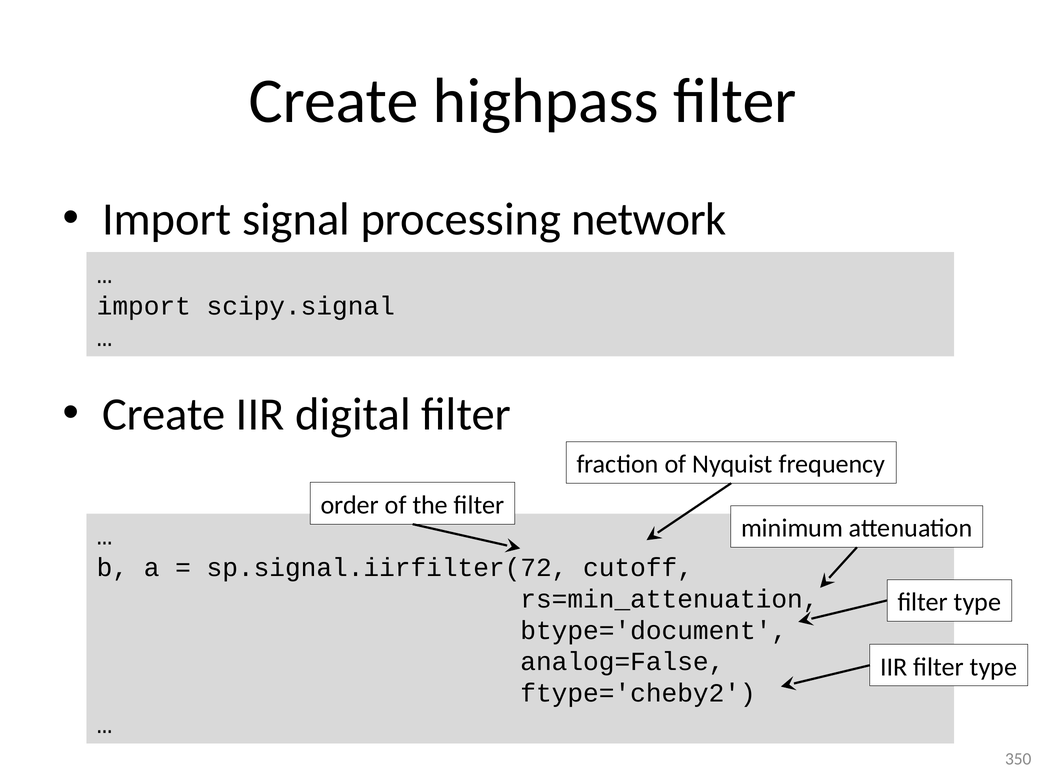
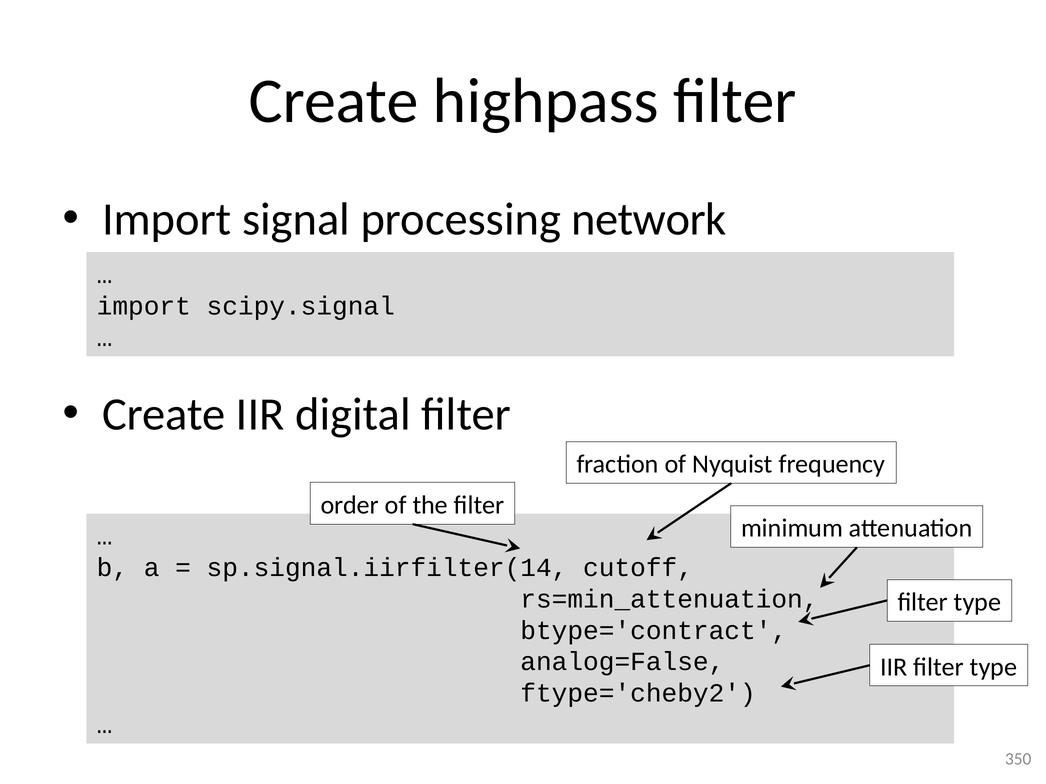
sp.signal.iirfilter(72: sp.signal.iirfilter(72 -> sp.signal.iirfilter(14
btype='document: btype='document -> btype='contract
